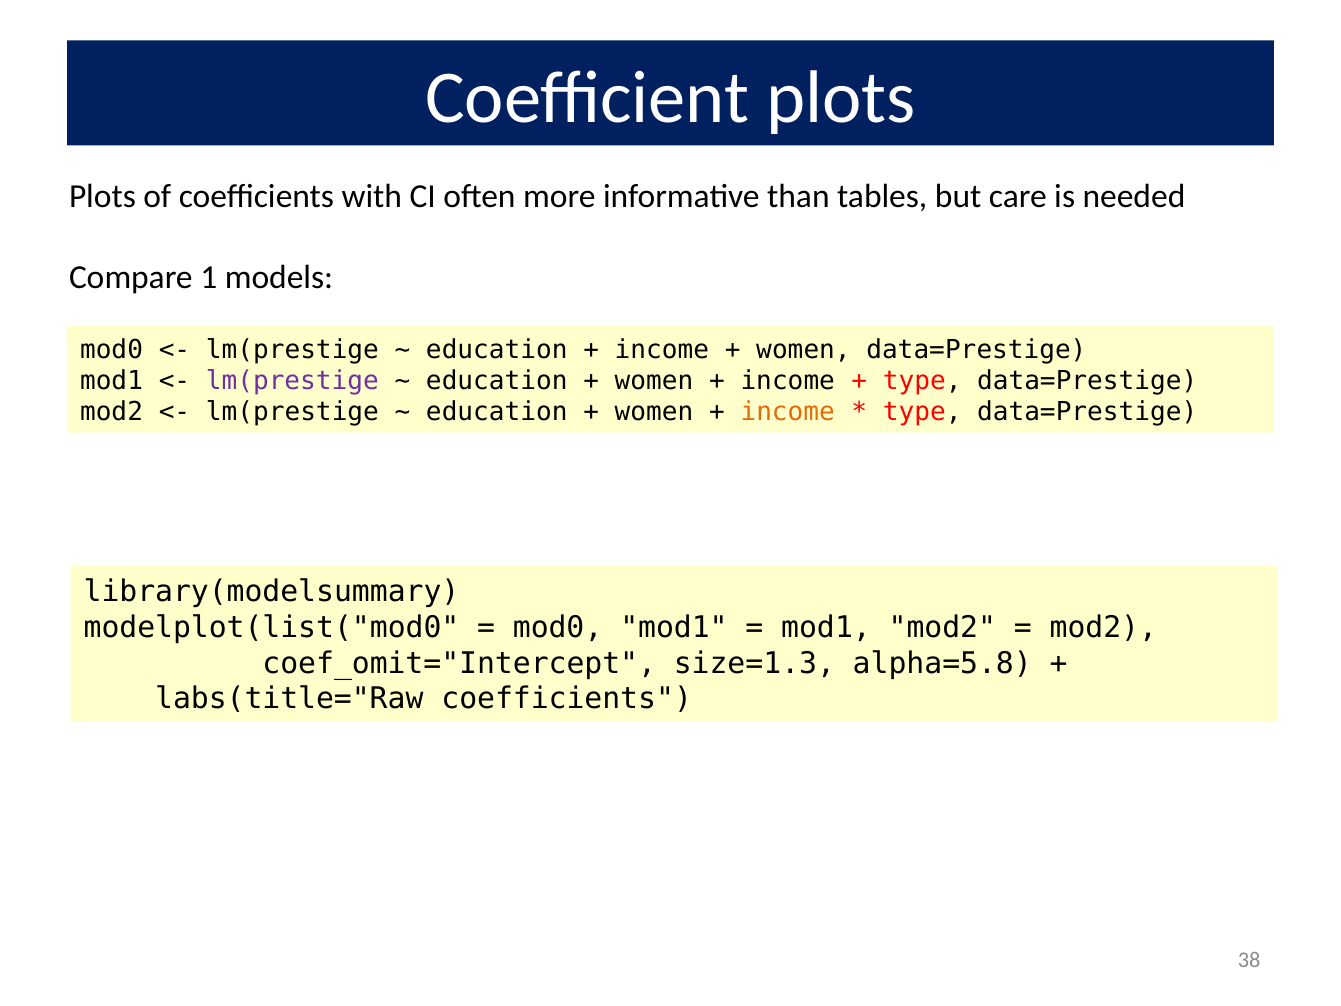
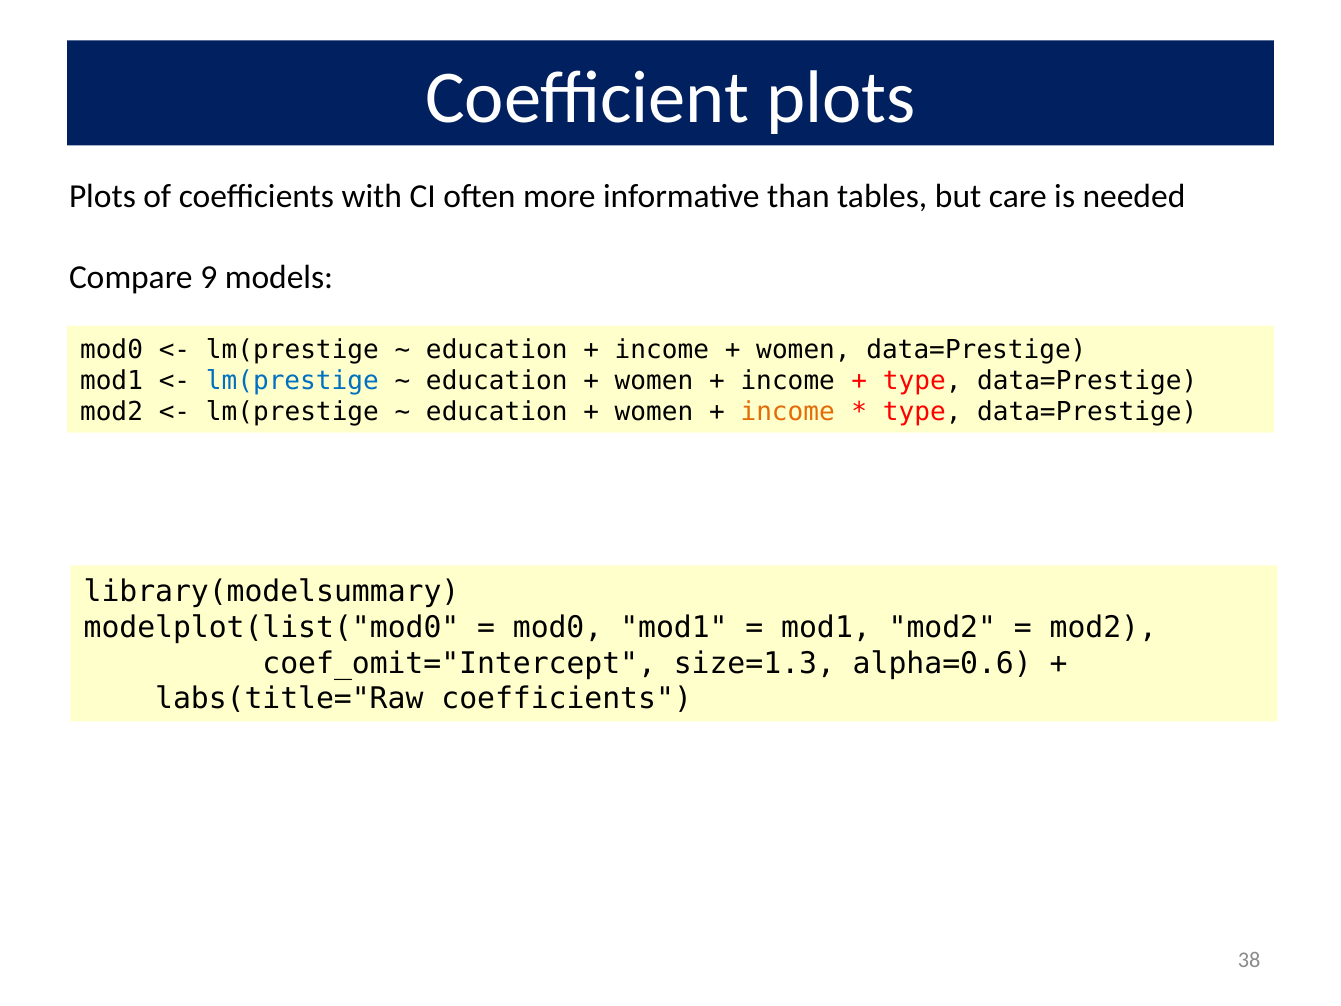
1: 1 -> 9
lm(prestige at (292, 381) colour: purple -> blue
alpha=5.8: alpha=5.8 -> alpha=0.6
